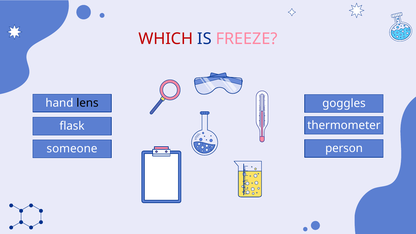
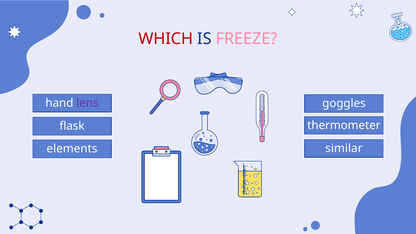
lens colour: black -> purple
person: person -> similar
someone: someone -> elements
